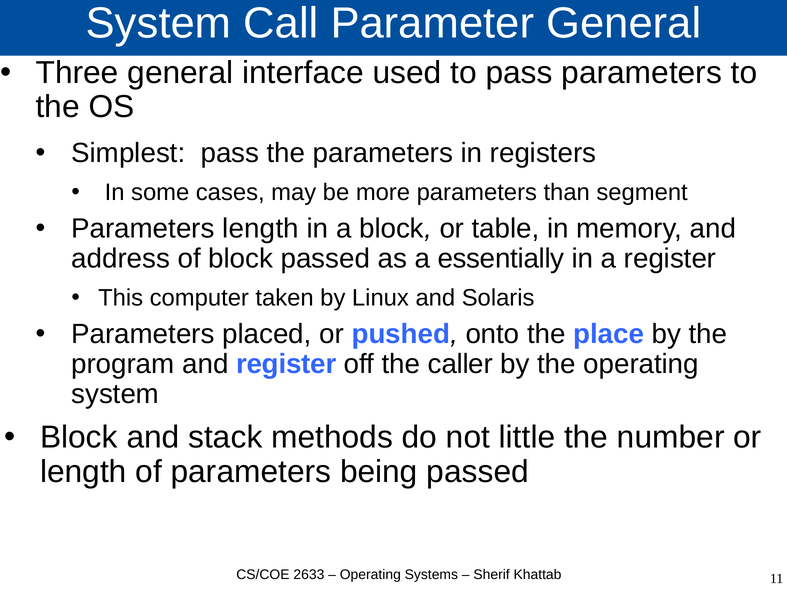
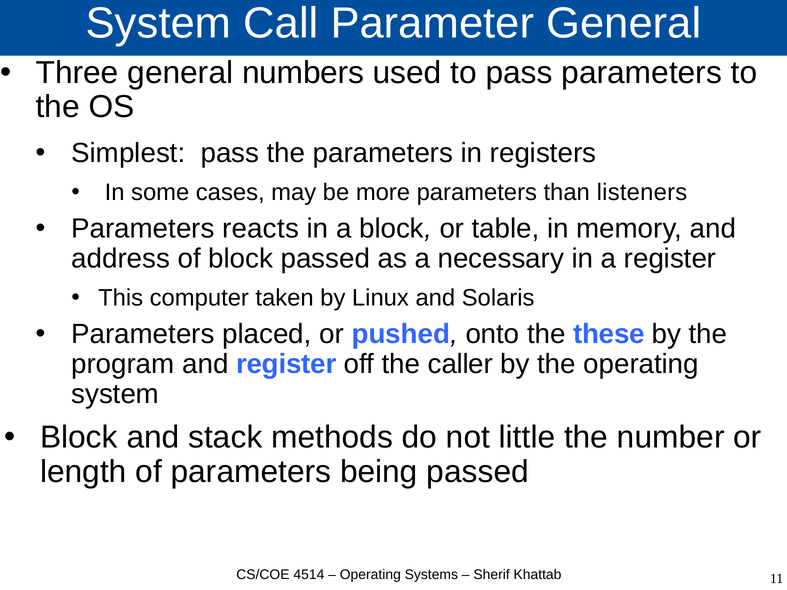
interface: interface -> numbers
segment: segment -> listeners
Parameters length: length -> reacts
essentially: essentially -> necessary
place: place -> these
2633: 2633 -> 4514
